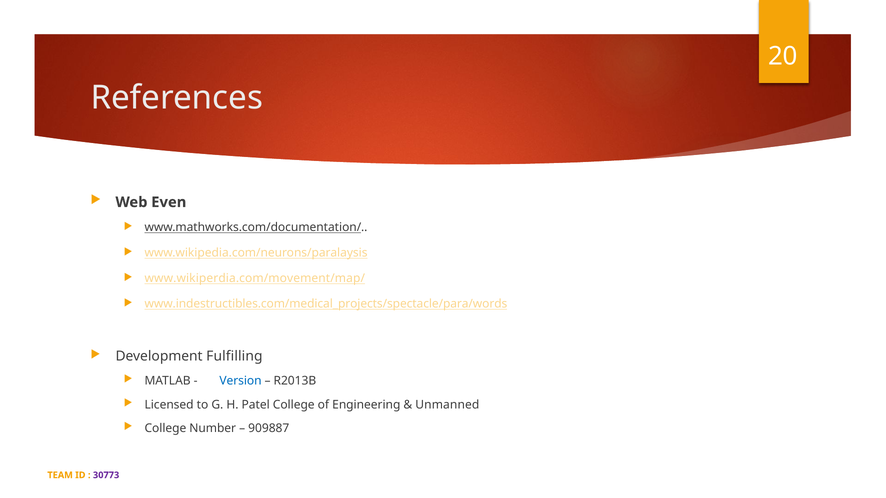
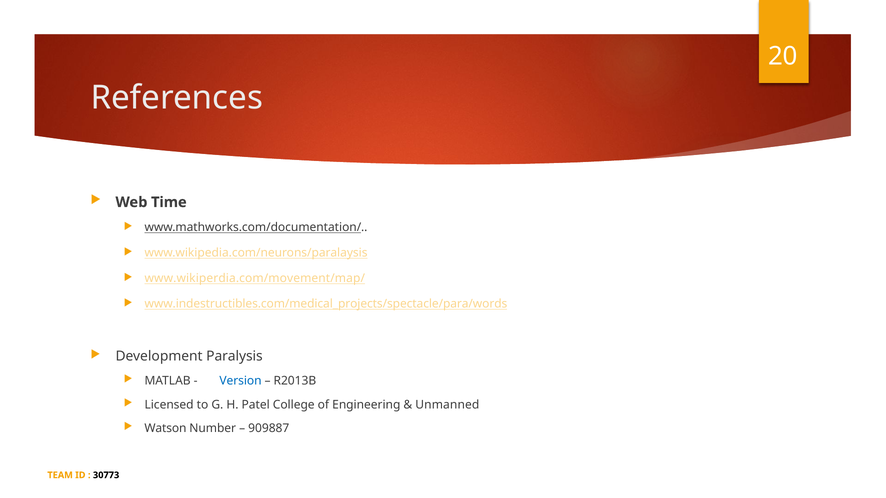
Even: Even -> Time
Fulfilling: Fulfilling -> Paralysis
College at (165, 429): College -> Watson
30773 colour: purple -> black
